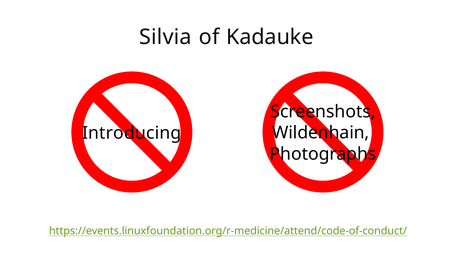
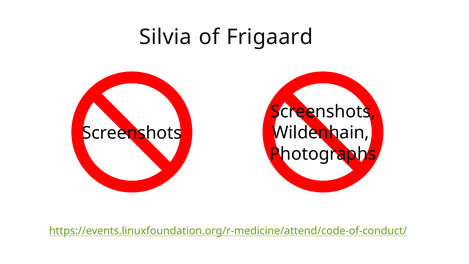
Kadauke: Kadauke -> Frigaard
Introducing at (132, 133): Introducing -> Screenshots
